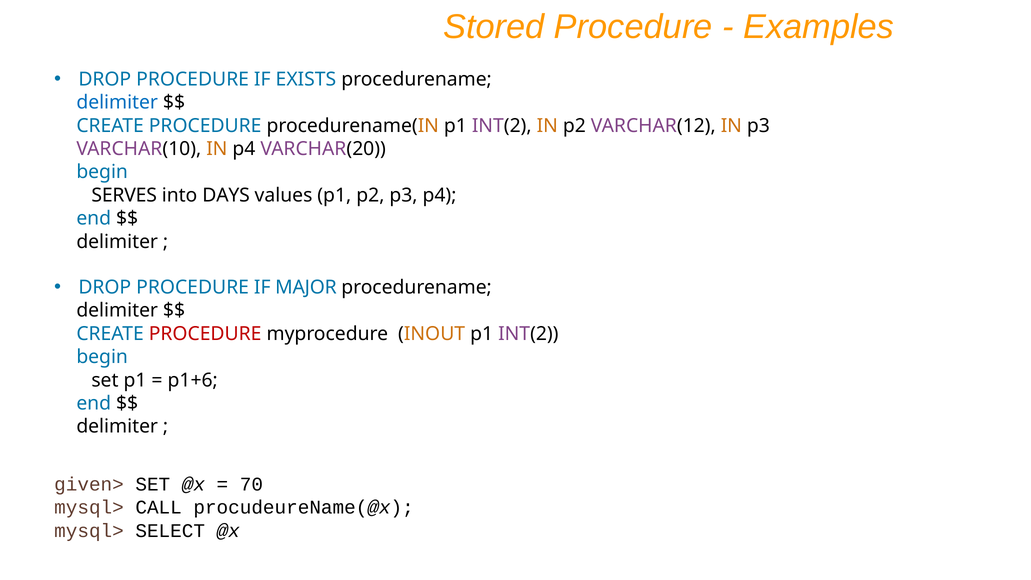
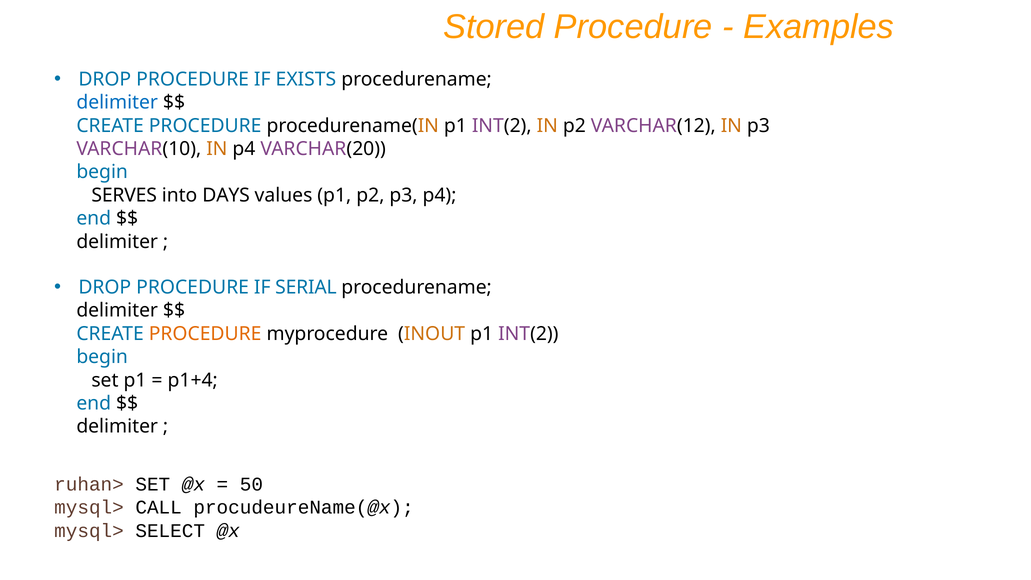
MAJOR: MAJOR -> SERIAL
PROCEDURE at (205, 334) colour: red -> orange
p1+6: p1+6 -> p1+4
given>: given> -> ruhan>
70: 70 -> 50
